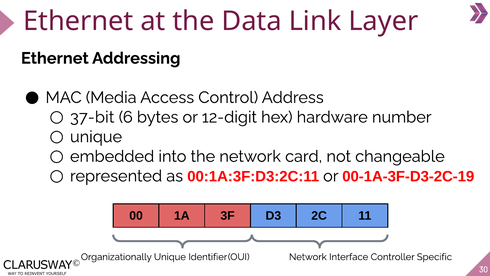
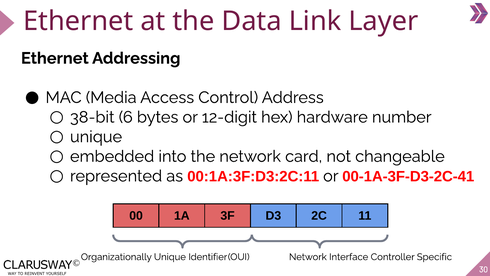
37-bit: 37-bit -> 38-bit
00-1A-3F-D3-2C-19: 00-1A-3F-D3-2C-19 -> 00-1A-3F-D3-2C-41
